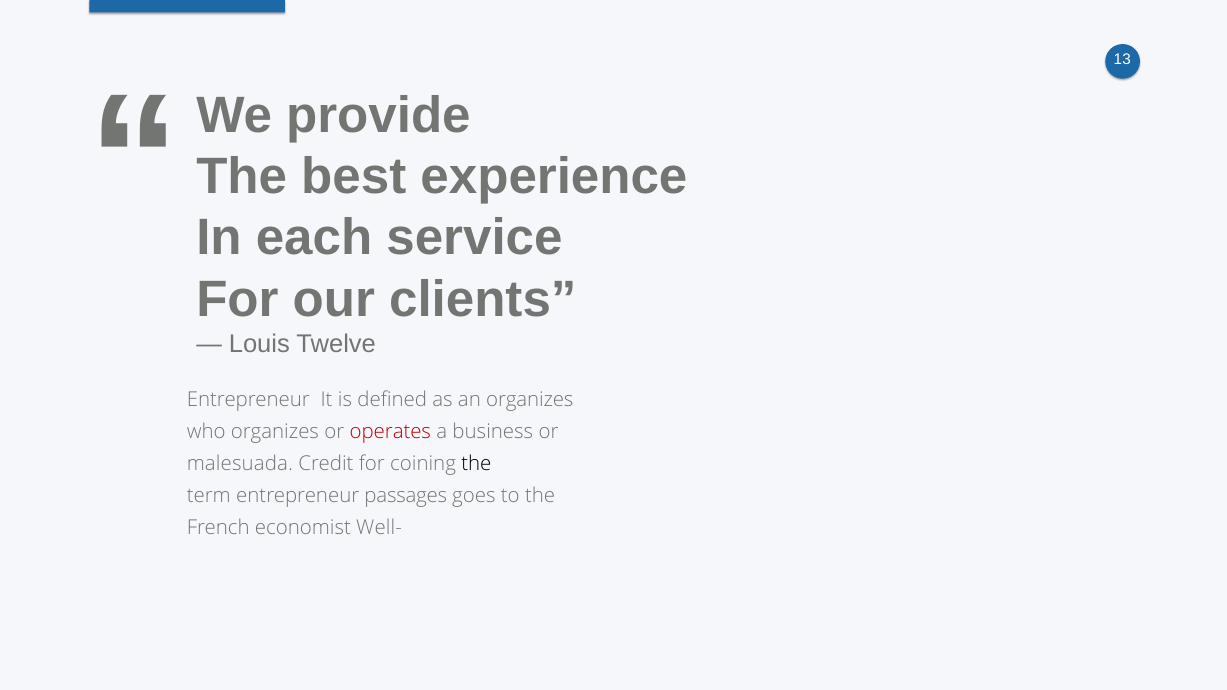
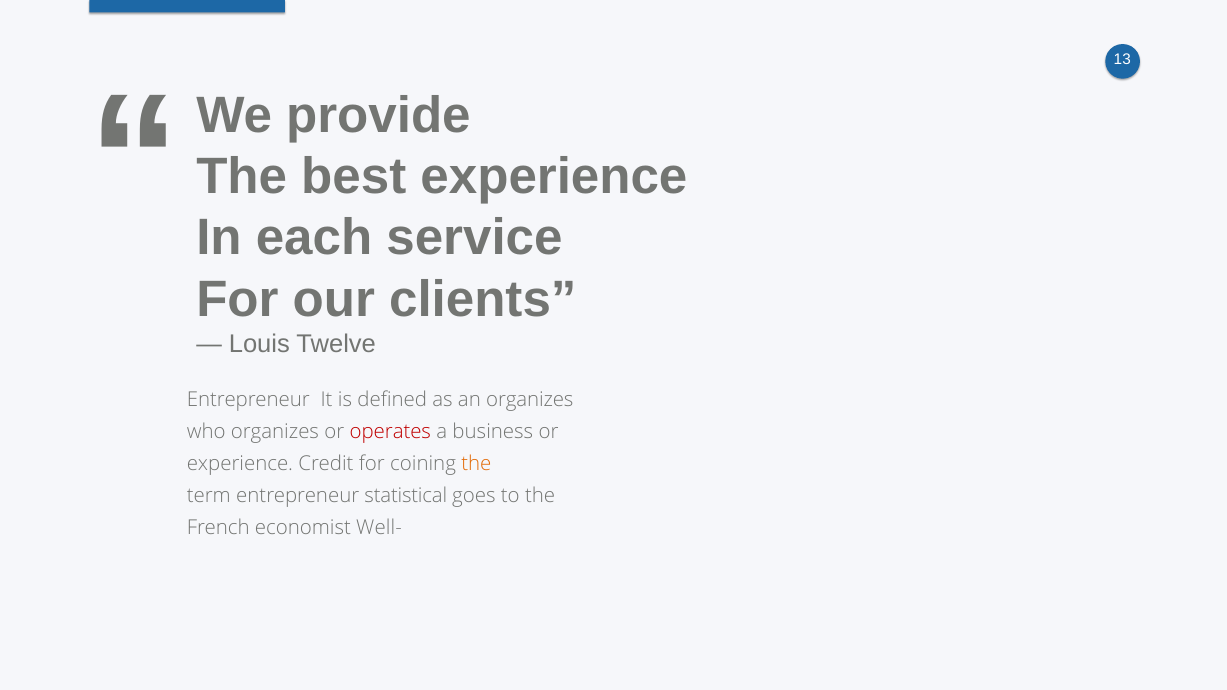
malesuada at (240, 464): malesuada -> experience
the at (476, 464) colour: black -> orange
passages: passages -> statistical
